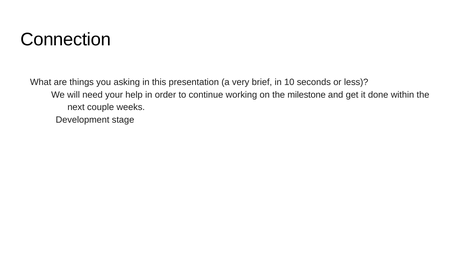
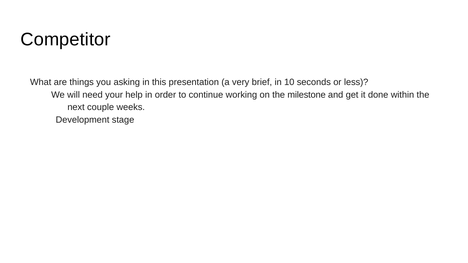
Connection: Connection -> Competitor
